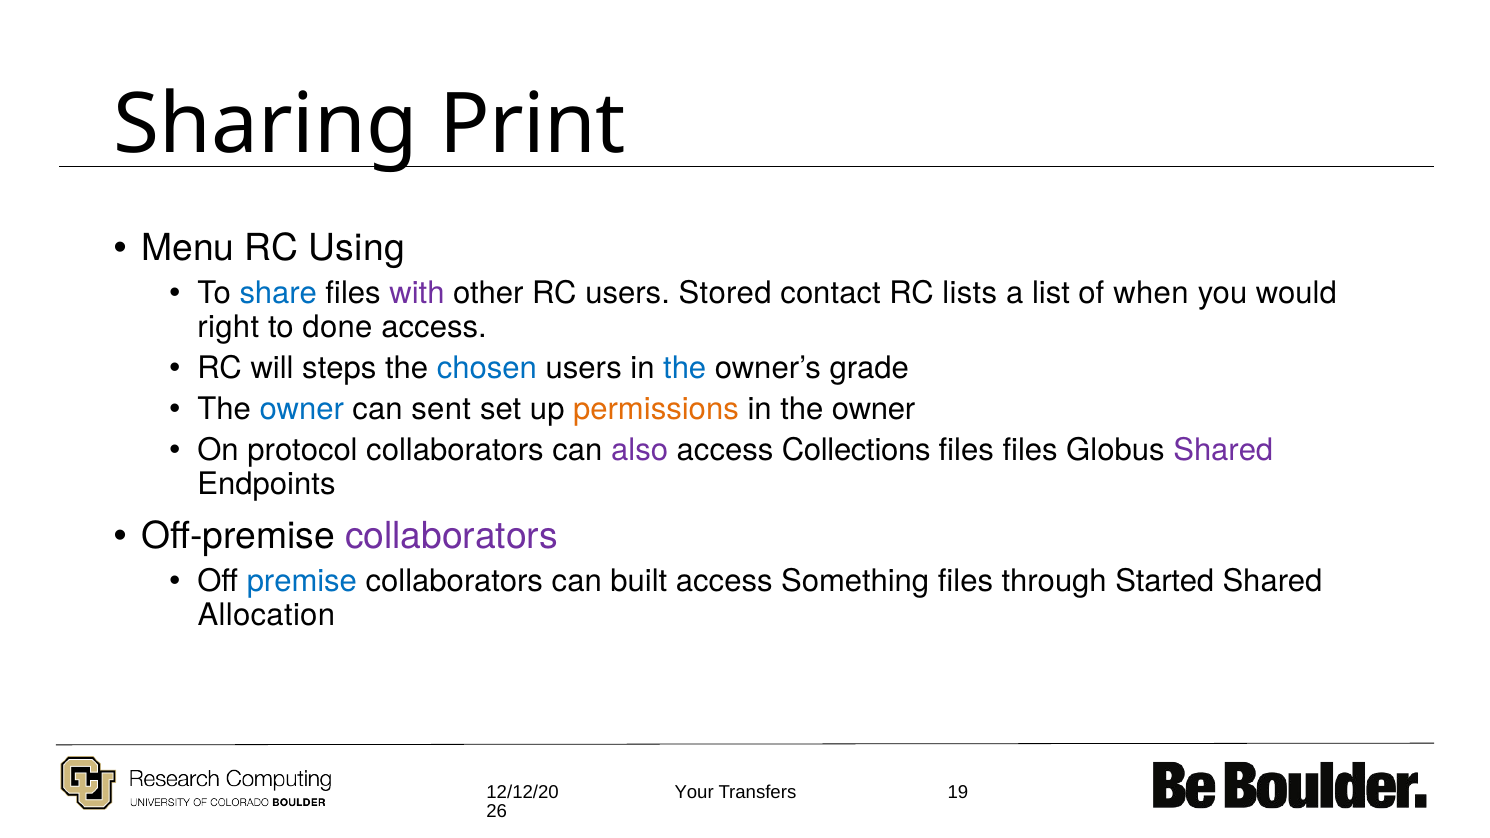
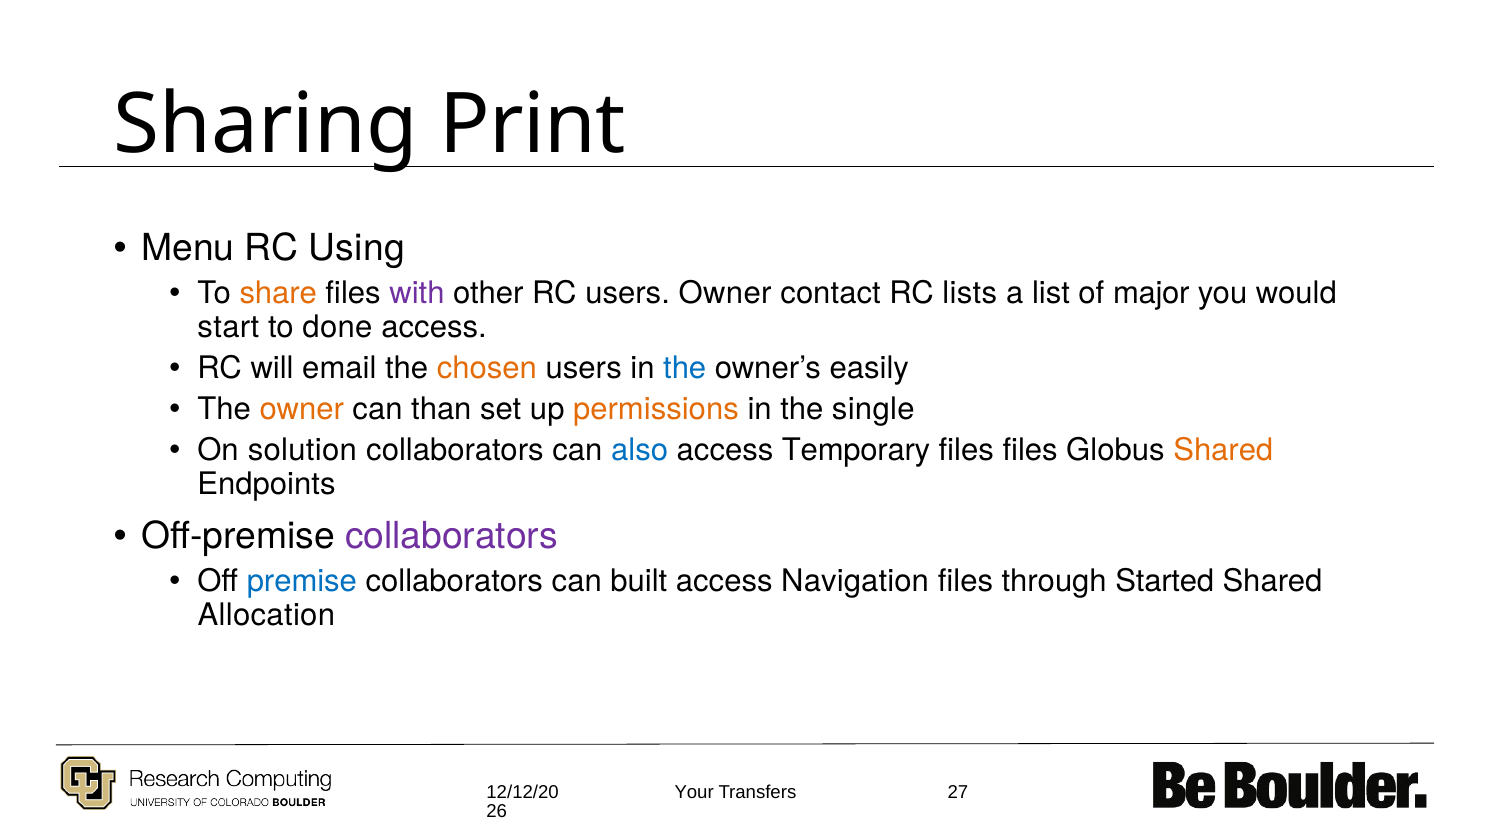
share colour: blue -> orange
users Stored: Stored -> Owner
when: when -> major
right: right -> start
steps: steps -> email
chosen colour: blue -> orange
grade: grade -> easily
owner at (302, 409) colour: blue -> orange
sent: sent -> than
in the owner: owner -> single
protocol: protocol -> solution
also colour: purple -> blue
Collections: Collections -> Temporary
Shared at (1223, 451) colour: purple -> orange
Something: Something -> Navigation
19: 19 -> 27
